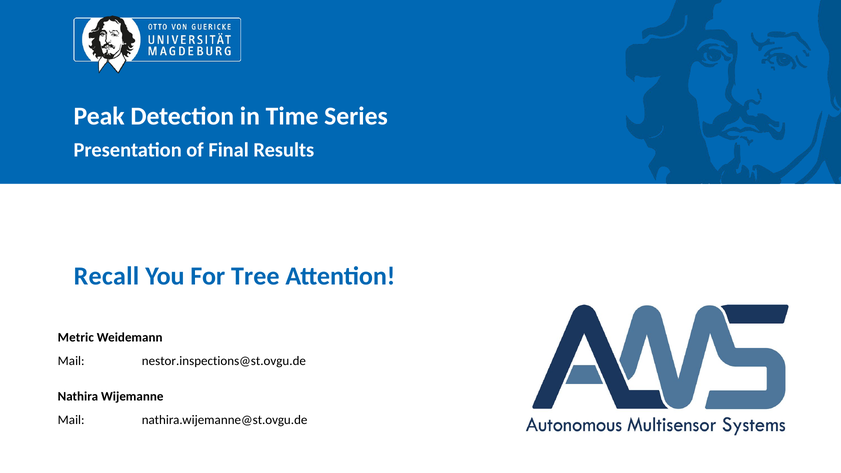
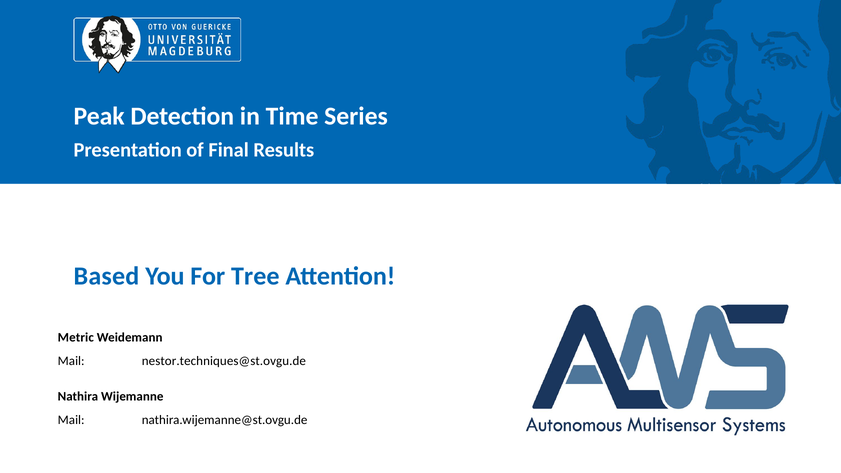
Recall: Recall -> Based
nestor.inspections@st.ovgu.de: nestor.inspections@st.ovgu.de -> nestor.techniques@st.ovgu.de
